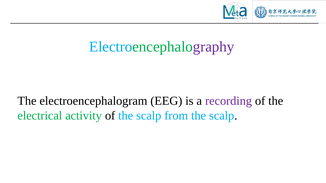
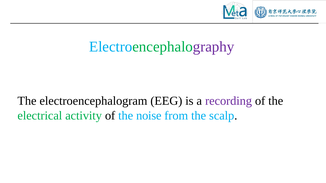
of the scalp: scalp -> noise
